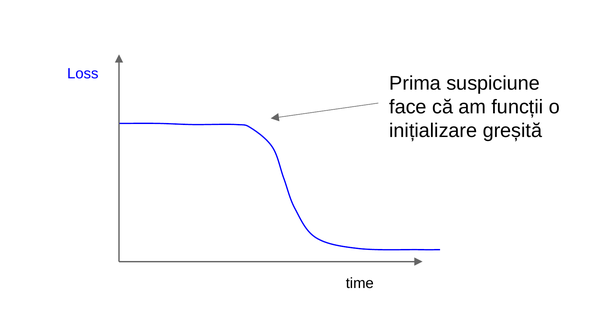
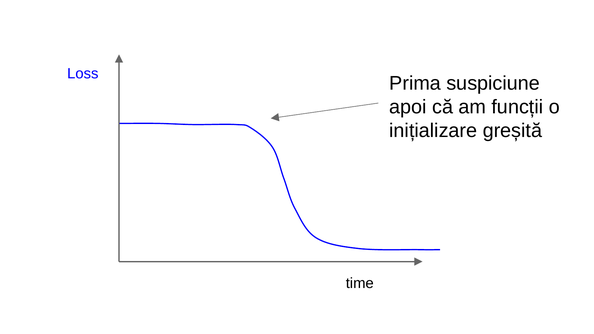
face: face -> apoi
